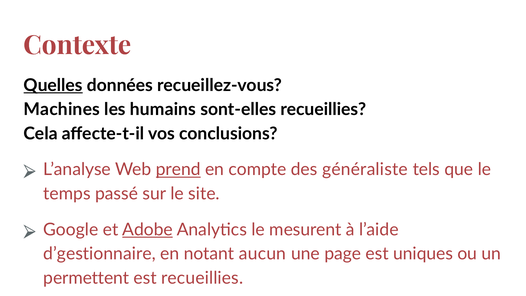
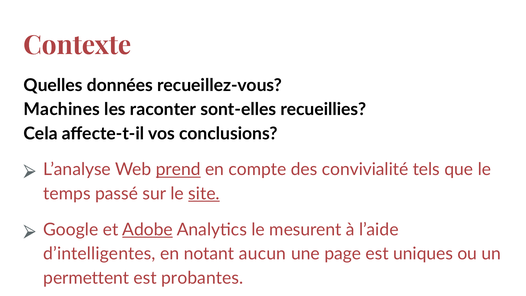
Quelles underline: present -> none
humains: humains -> raconter
généraliste: généraliste -> convivialité
site underline: none -> present
d’gestionnaire: d’gestionnaire -> d’intelligentes
est recueillies: recueillies -> probantes
